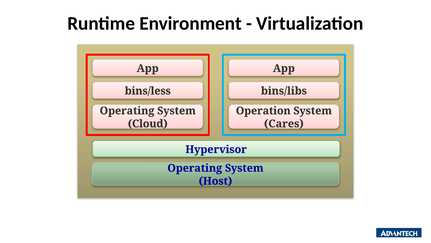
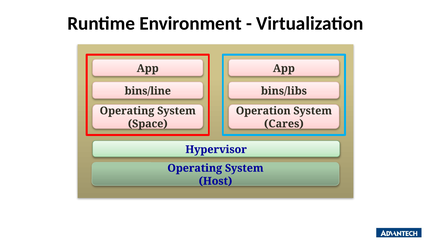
bins/less: bins/less -> bins/line
Cloud: Cloud -> Space
